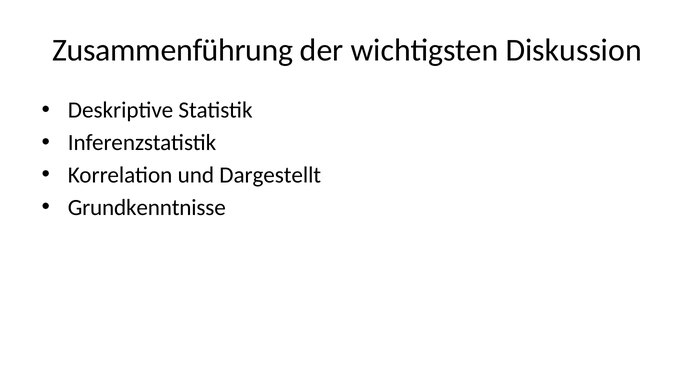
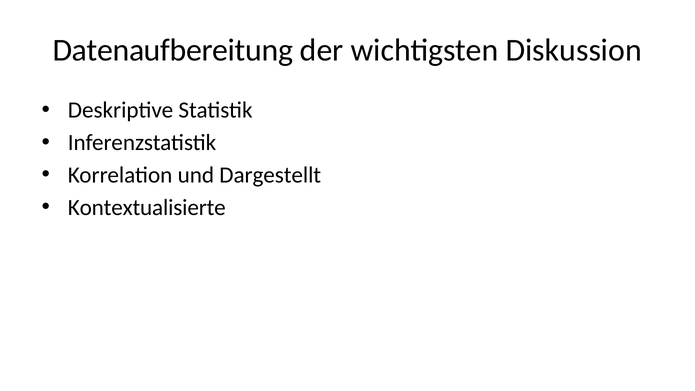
Zusammenführung: Zusammenführung -> Datenaufbereitung
Grundkenntnisse: Grundkenntnisse -> Kontextualisierte
